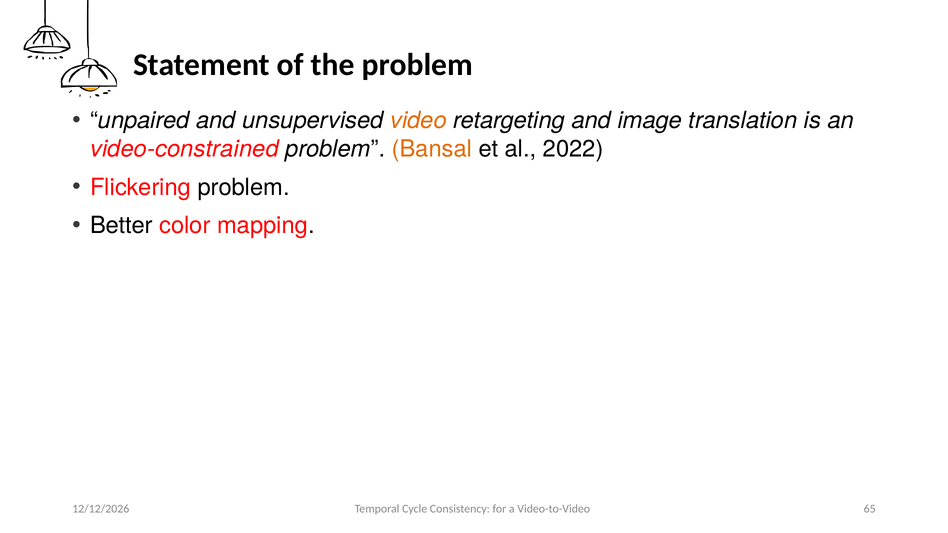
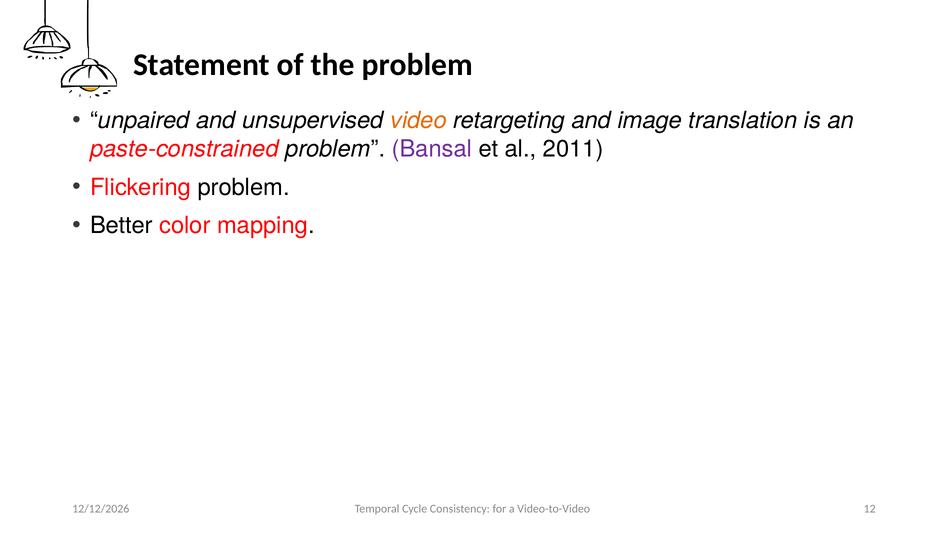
video-constrained: video-constrained -> paste-constrained
Bansal colour: orange -> purple
2022: 2022 -> 2011
65: 65 -> 12
